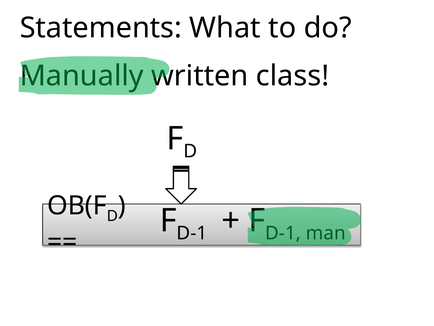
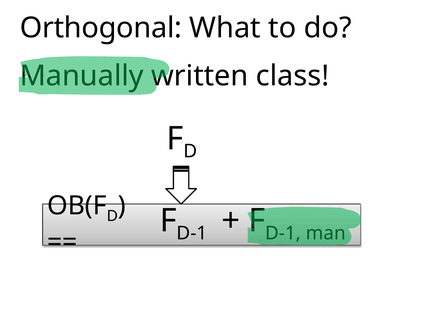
Statements: Statements -> Orthogonal
